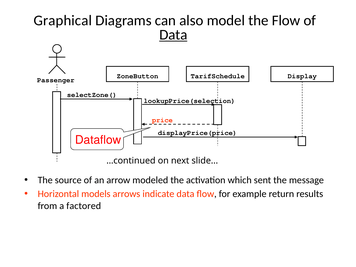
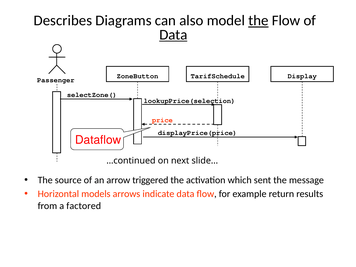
Graphical: Graphical -> Describes
the at (258, 21) underline: none -> present
modeled: modeled -> triggered
